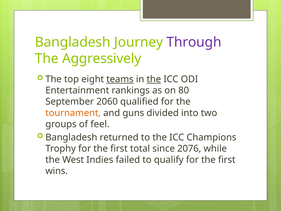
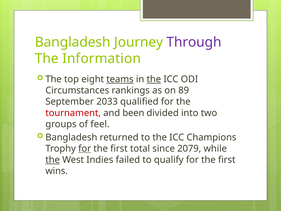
Aggressively: Aggressively -> Information
Entertainment: Entertainment -> Circumstances
80: 80 -> 89
2060: 2060 -> 2033
tournament colour: orange -> red
guns: guns -> been
for at (85, 148) underline: none -> present
2076: 2076 -> 2079
the at (53, 160) underline: none -> present
